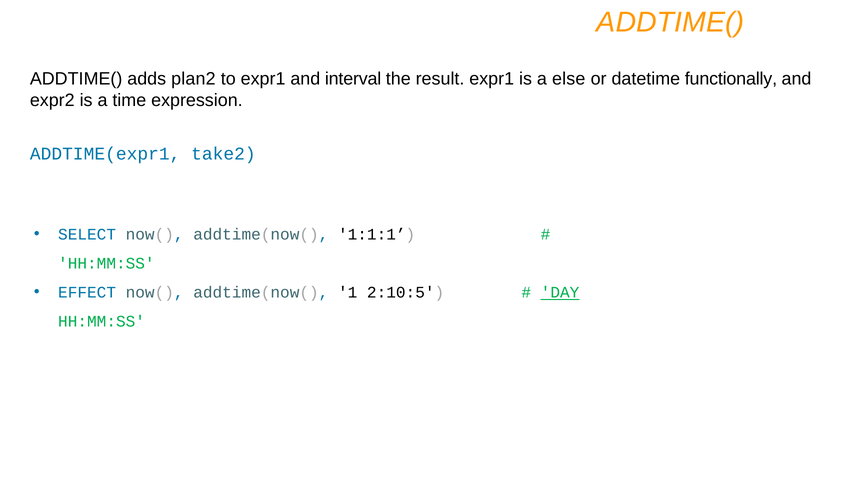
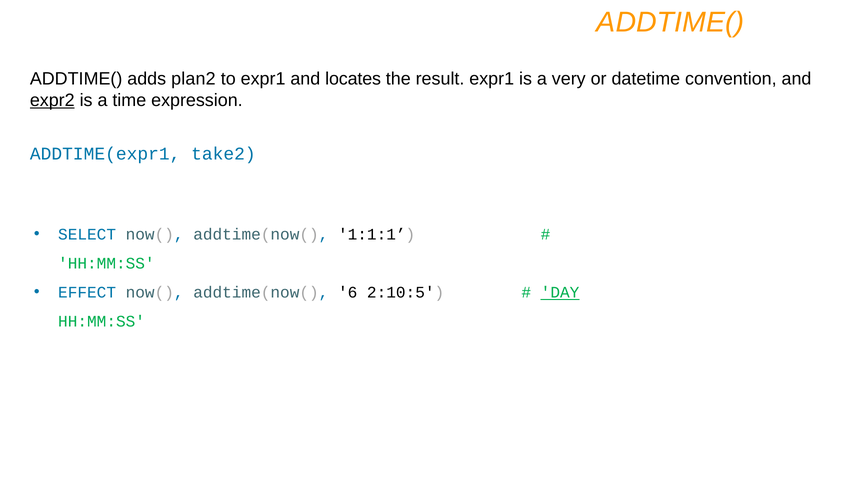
interval: interval -> locates
else: else -> very
functionally: functionally -> convention
expr2 underline: none -> present
1: 1 -> 6
